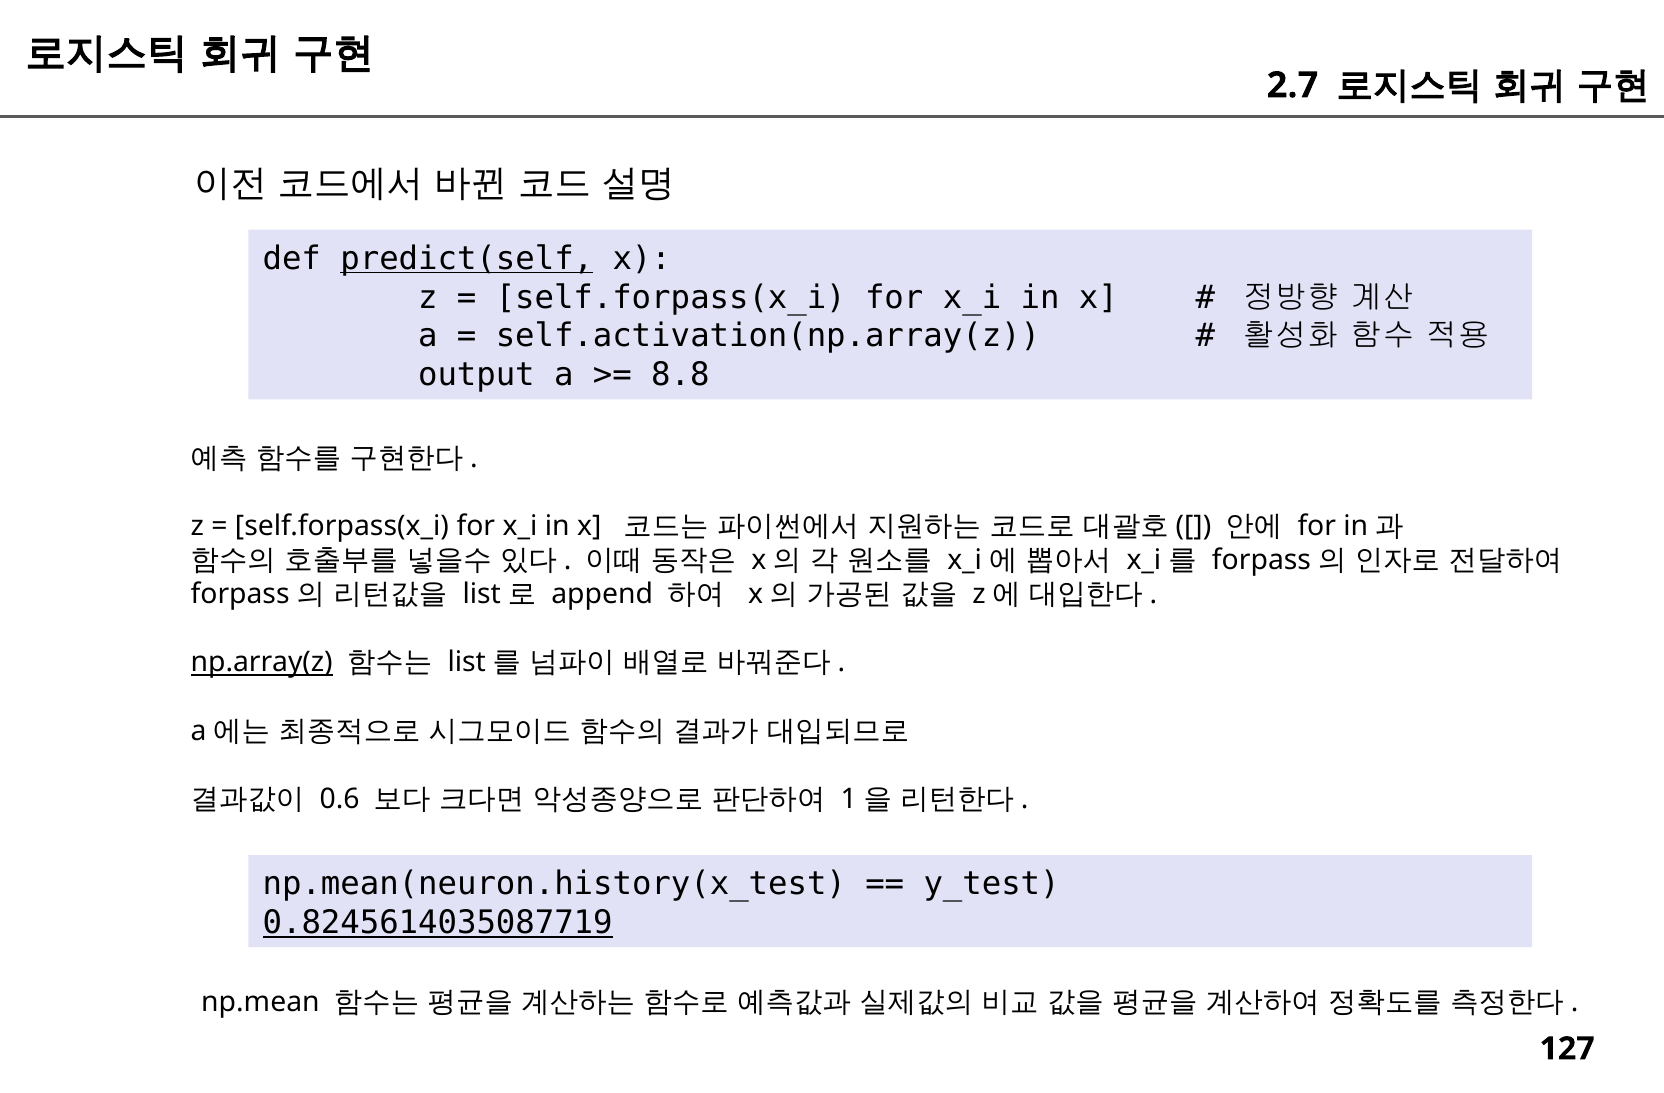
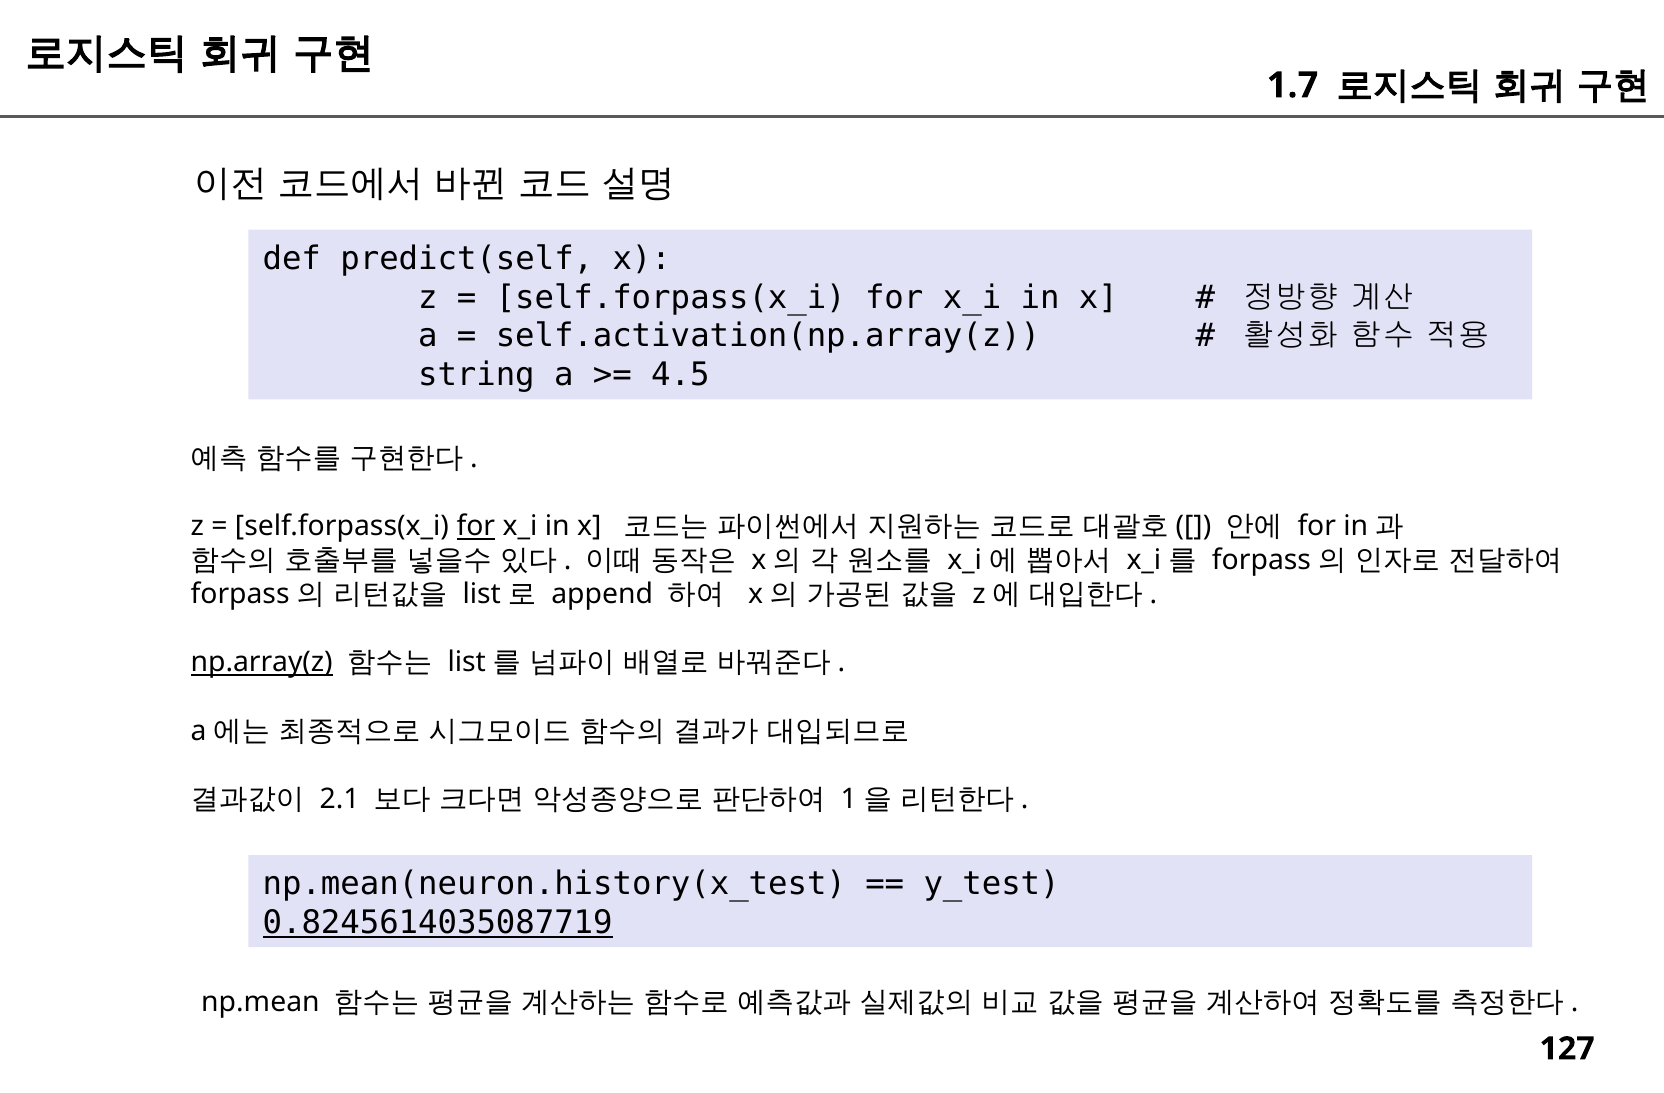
2.7: 2.7 -> 1.7
predict(self underline: present -> none
output: output -> string
8.8: 8.8 -> 4.5
for at (476, 527) underline: none -> present
0.6: 0.6 -> 2.1
